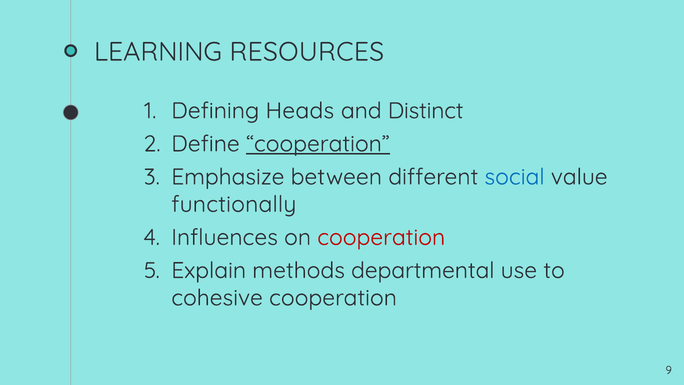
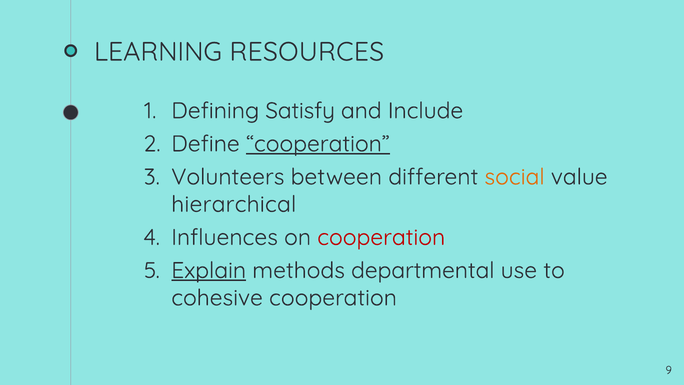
Heads: Heads -> Satisfy
Distinct: Distinct -> Include
Emphasize: Emphasize -> Volunteers
social colour: blue -> orange
functionally: functionally -> hierarchical
Explain underline: none -> present
